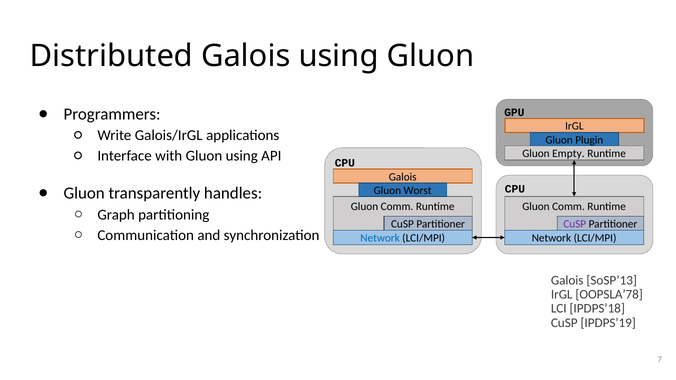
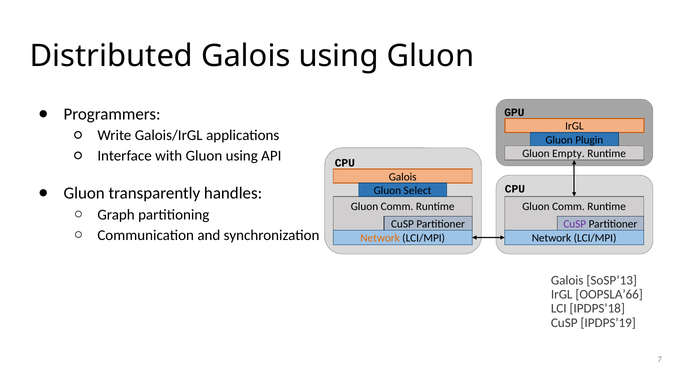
Worst: Worst -> Select
Network at (380, 238) colour: blue -> orange
OOPSLA’78: OOPSLA’78 -> OOPSLA’66
